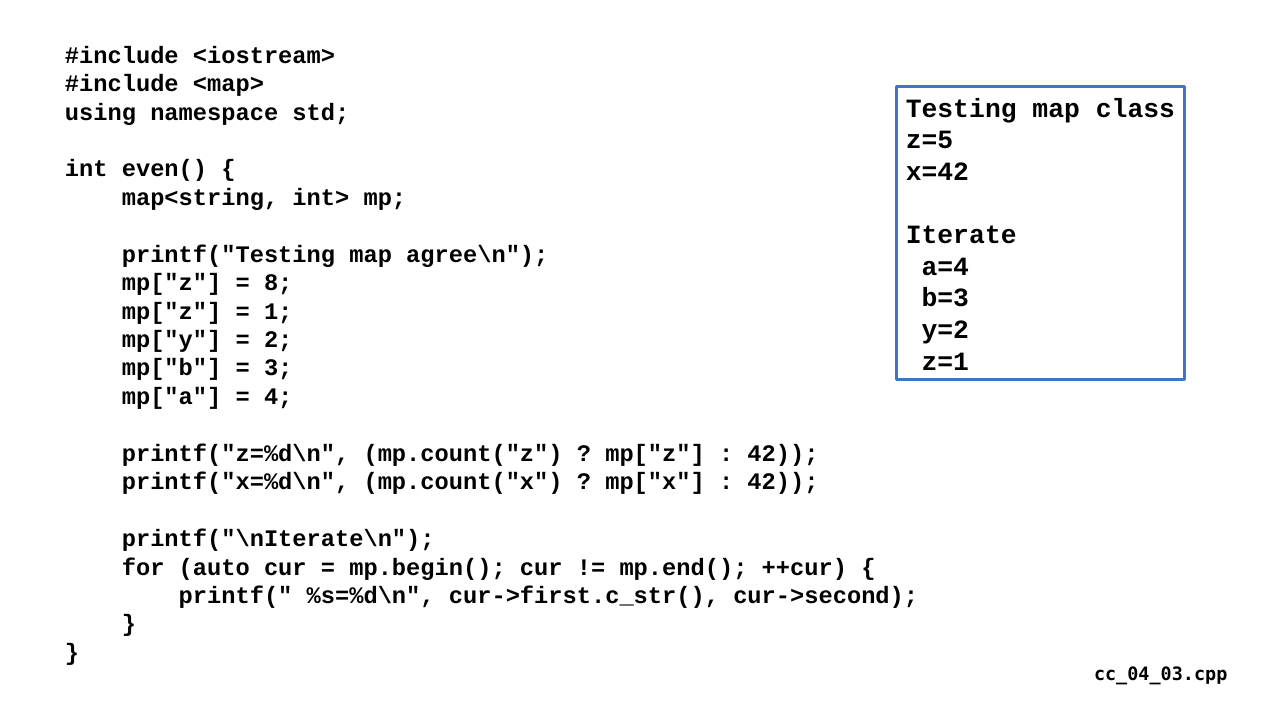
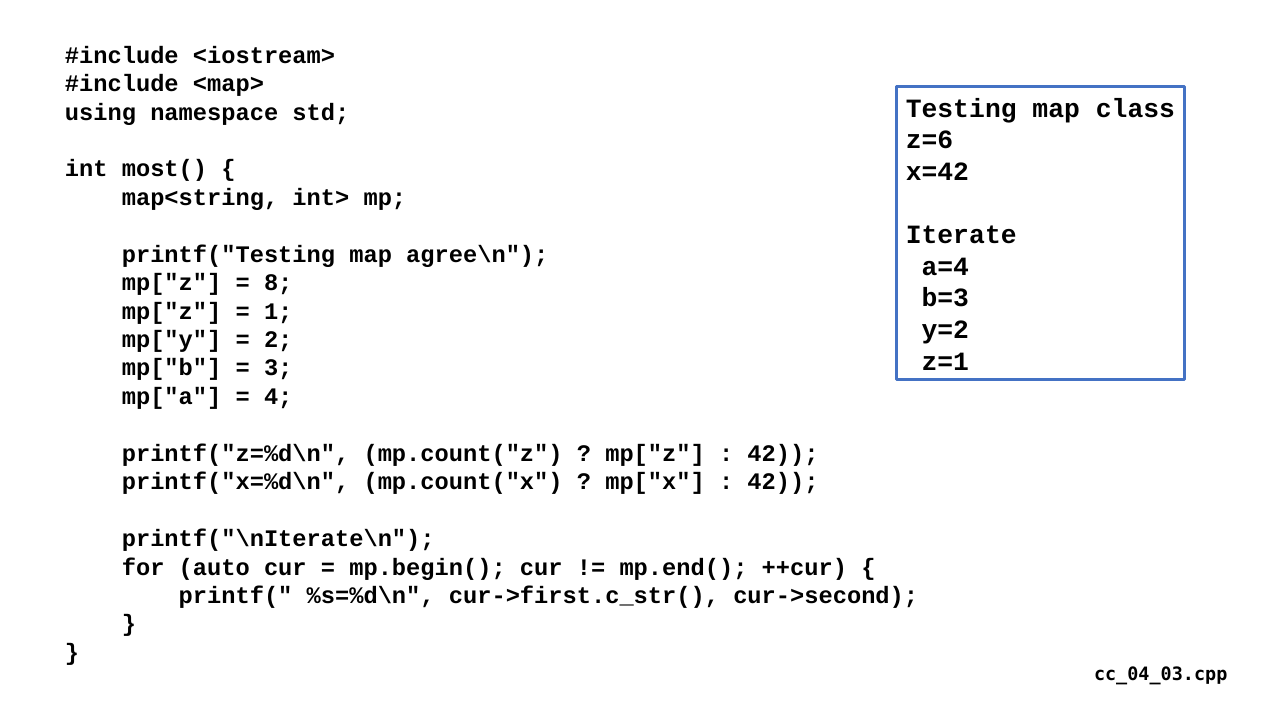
z=5: z=5 -> z=6
even(: even( -> most(
